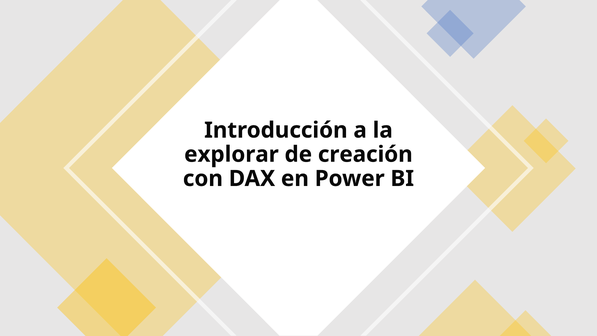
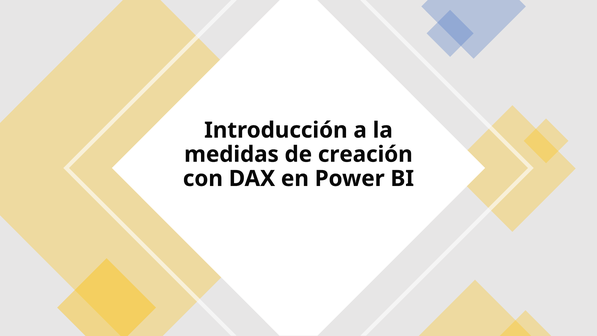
explorar: explorar -> medidas
